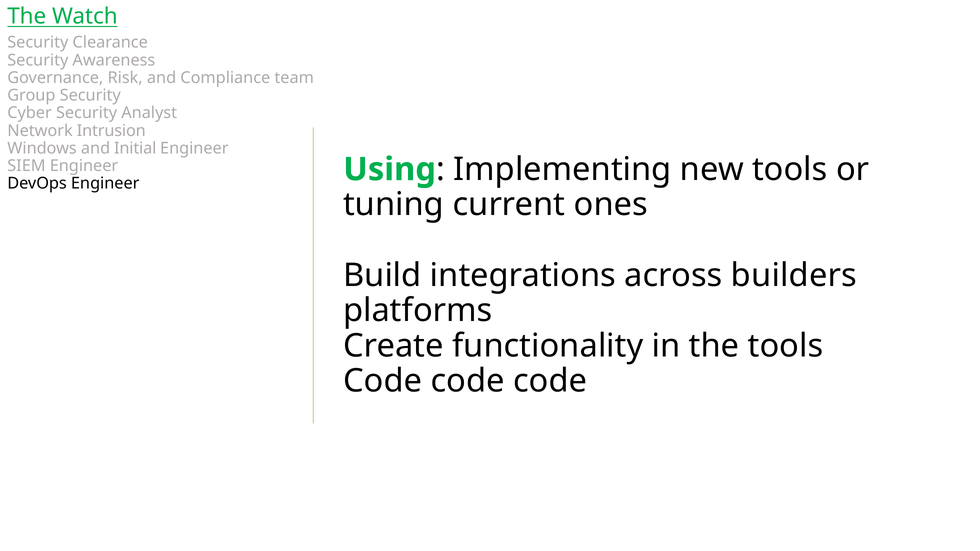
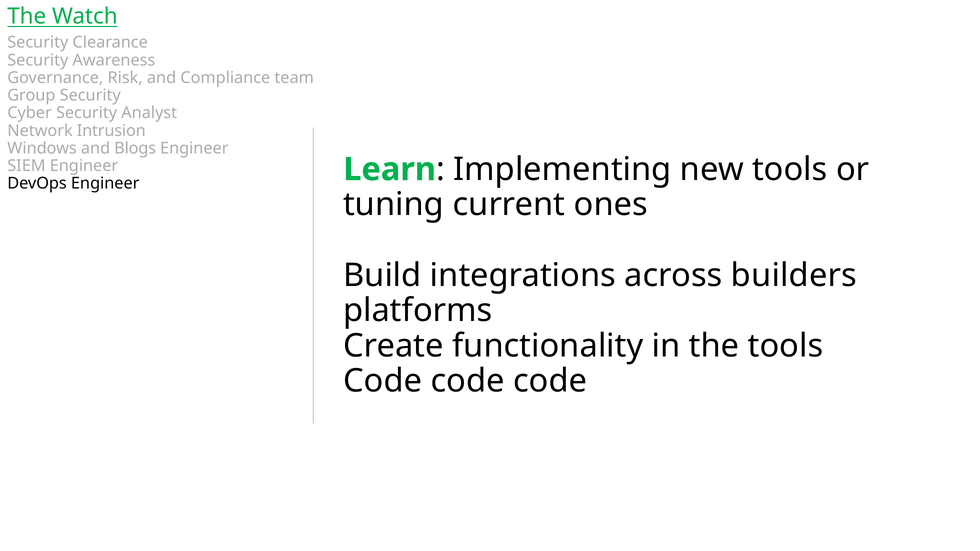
Initial: Initial -> Blogs
Using: Using -> Learn
